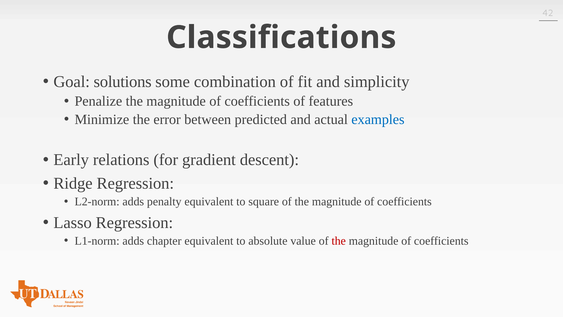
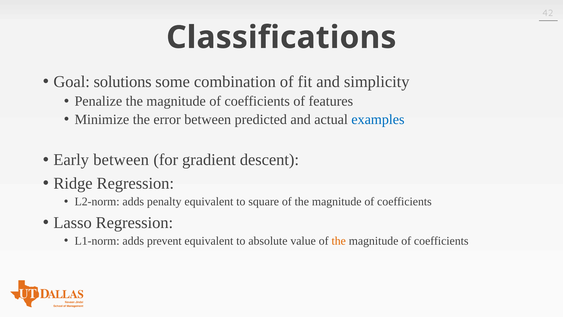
Early relations: relations -> between
chapter: chapter -> prevent
the at (339, 241) colour: red -> orange
